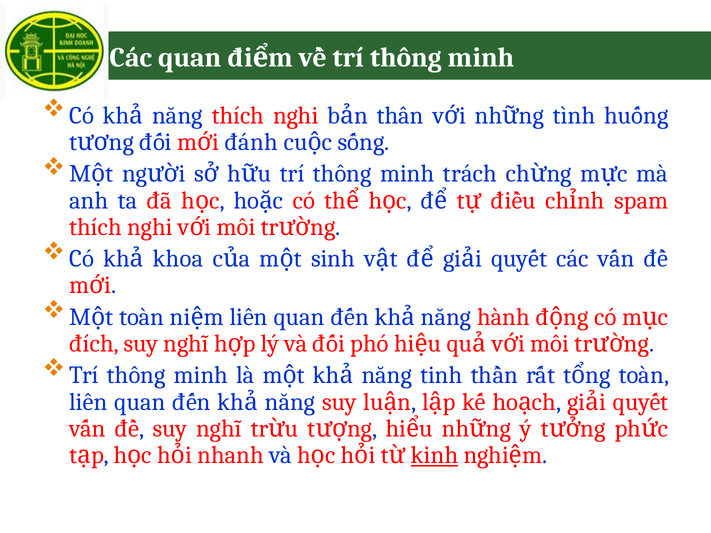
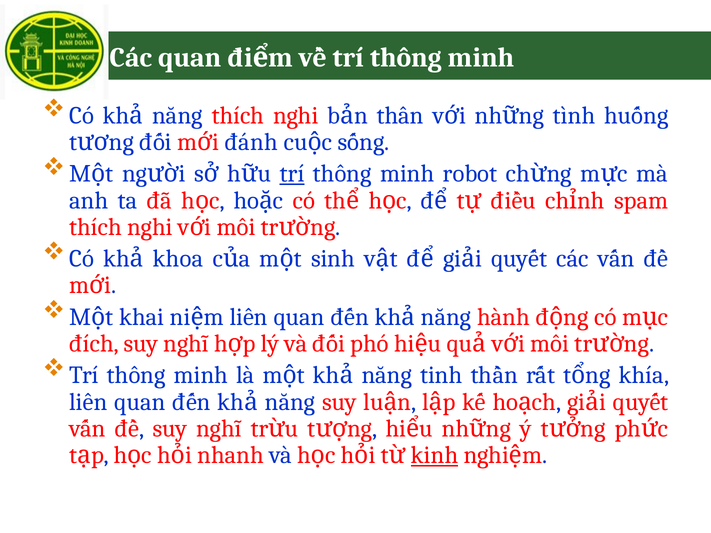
trí at (292, 174) underline: none -> present
trách: trách -> robot
toàn at (142, 317): toàn -> khai
toàn at (641, 375): toàn -> khía
